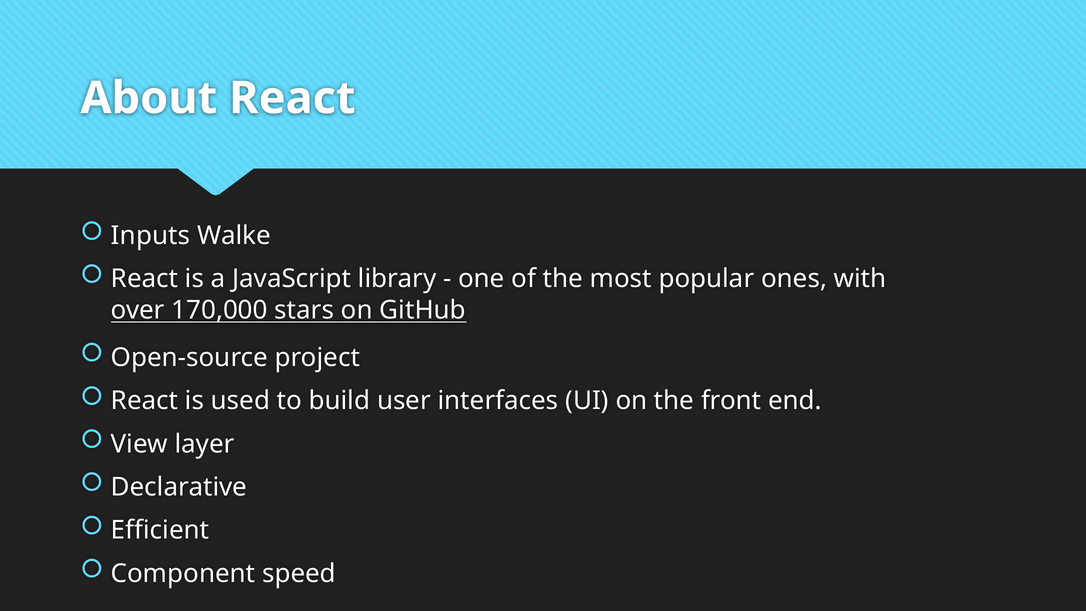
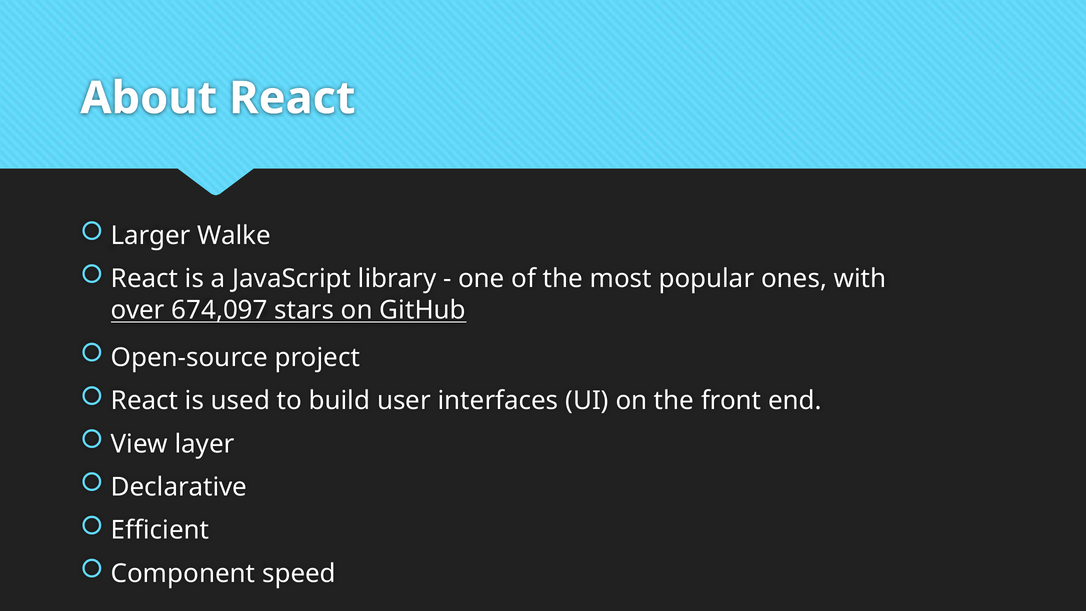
Inputs: Inputs -> Larger
170,000: 170,000 -> 674,097
